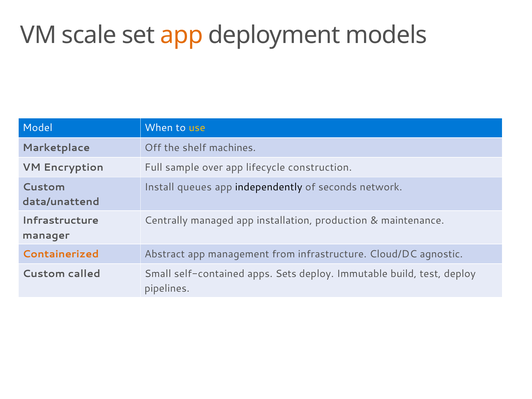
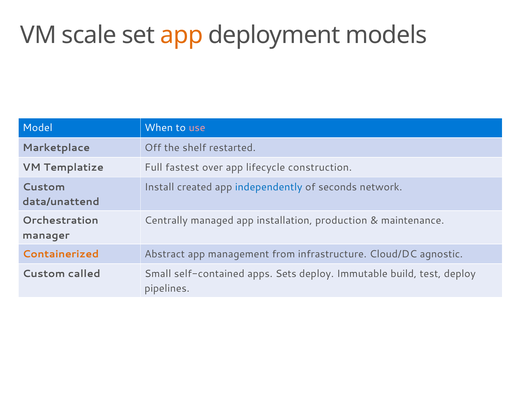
use colour: yellow -> pink
machines: machines -> restarted
Encryption: Encryption -> Templatize
sample: sample -> fastest
queues: queues -> created
independently colour: black -> blue
Infrastructure at (60, 221): Infrastructure -> Orchestration
